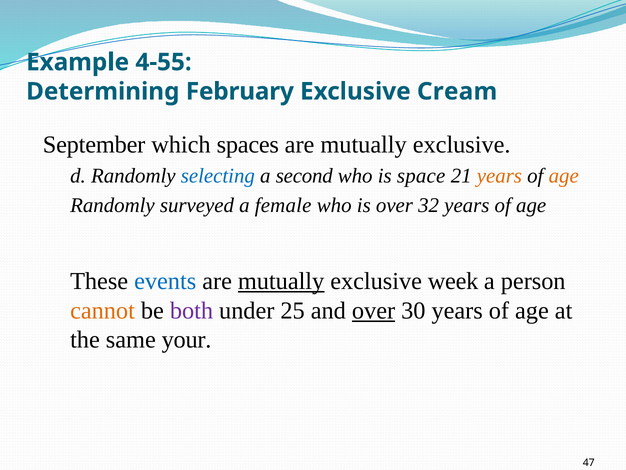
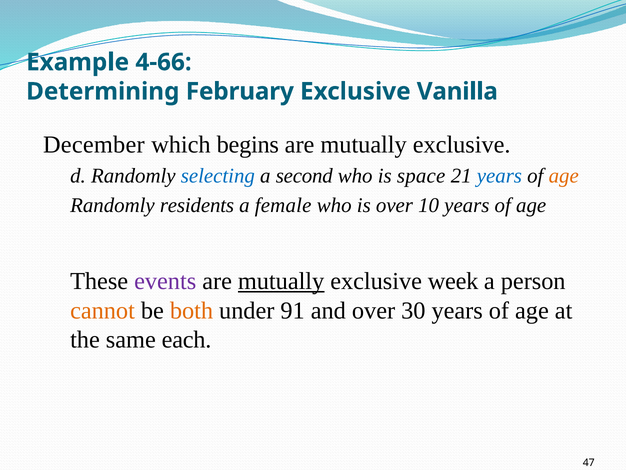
4-55: 4-55 -> 4-66
Cream: Cream -> Vanilla
September: September -> December
spaces: spaces -> begins
years at (499, 176) colour: orange -> blue
surveyed: surveyed -> residents
32: 32 -> 10
events colour: blue -> purple
both colour: purple -> orange
25: 25 -> 91
over at (374, 310) underline: present -> none
your: your -> each
